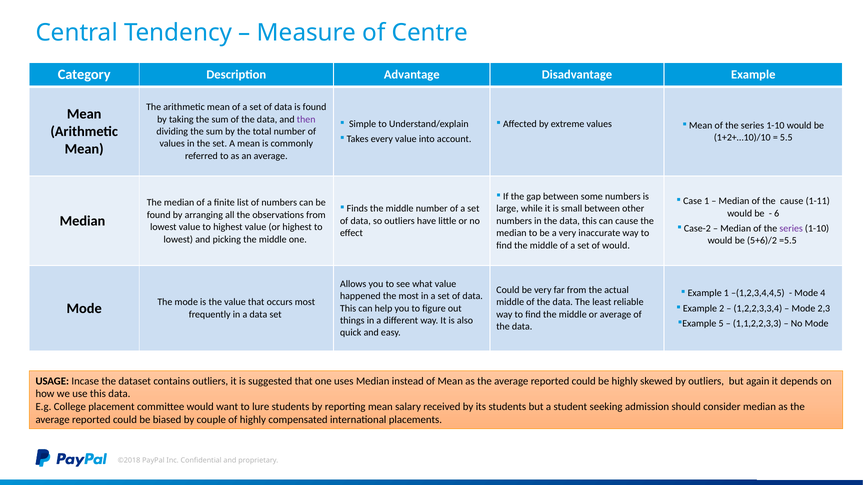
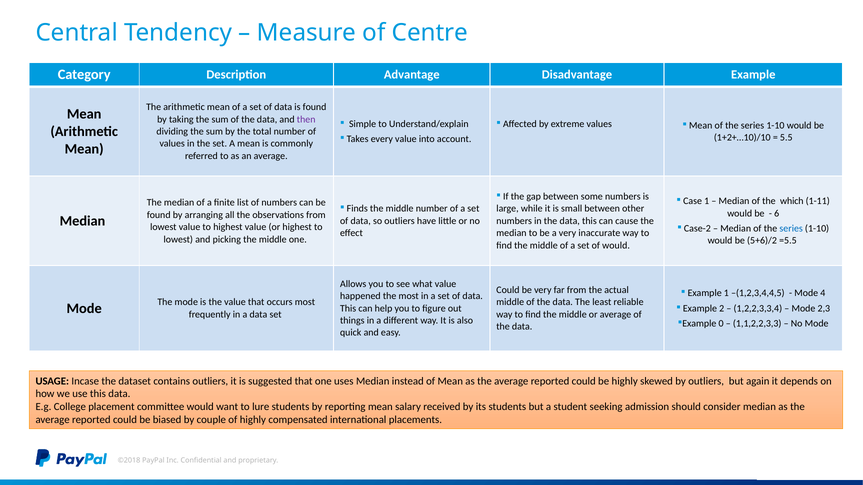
the cause: cause -> which
series at (791, 229) colour: purple -> blue
5: 5 -> 0
